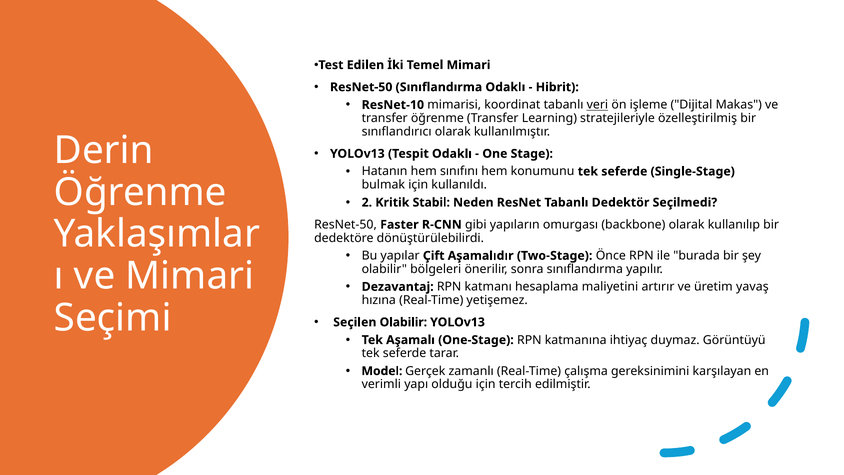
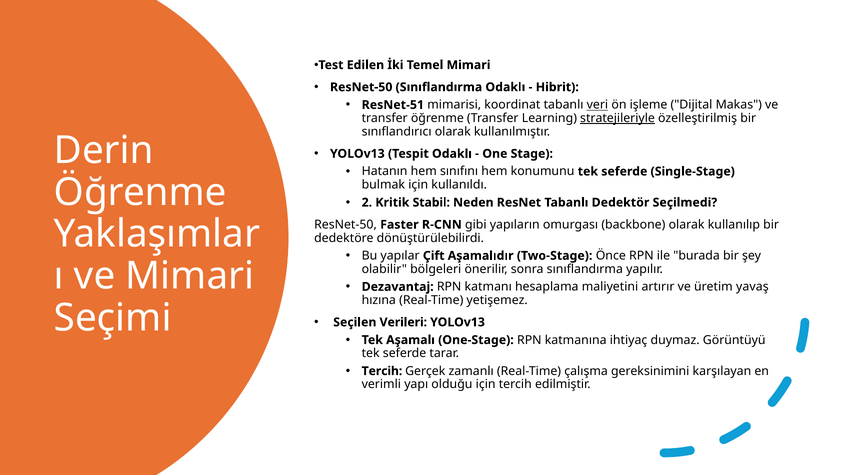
ResNet-10: ResNet-10 -> ResNet-51
stratejileriyle underline: none -> present
Seçilen Olabilir: Olabilir -> Verileri
Model at (382, 371): Model -> Tercih
